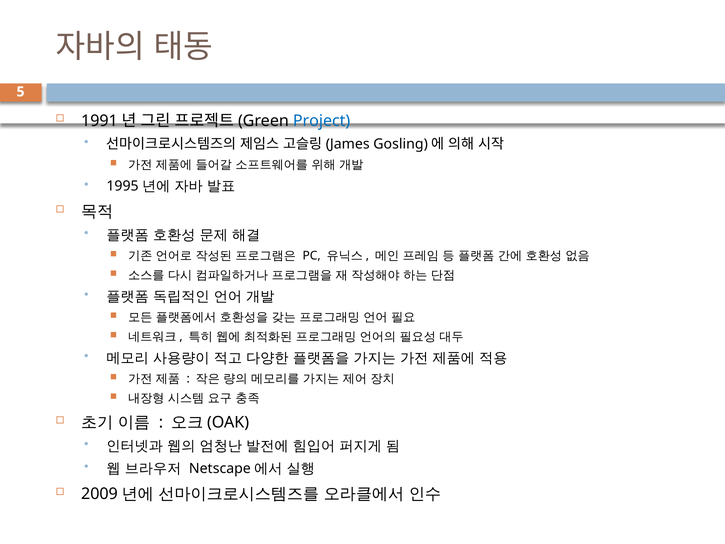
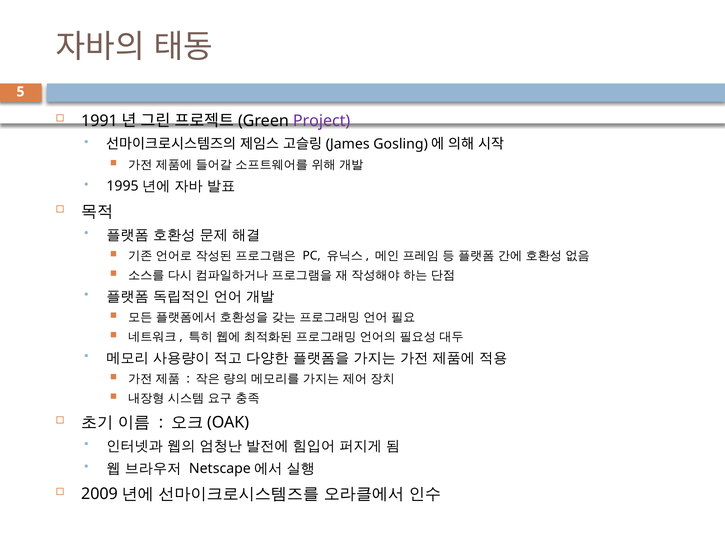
Project colour: blue -> purple
